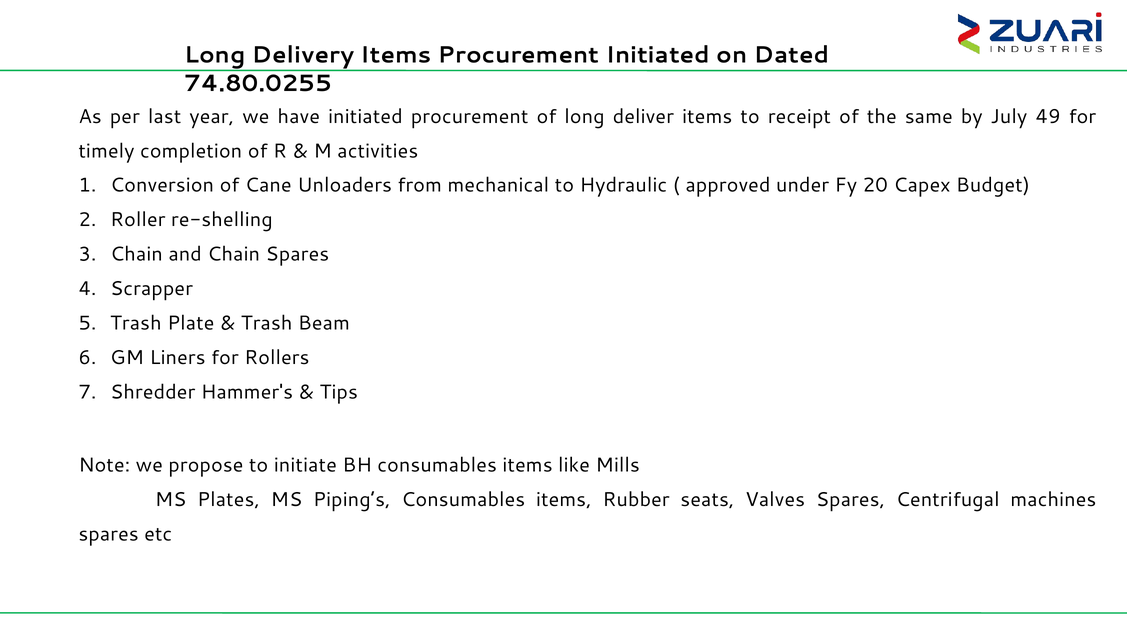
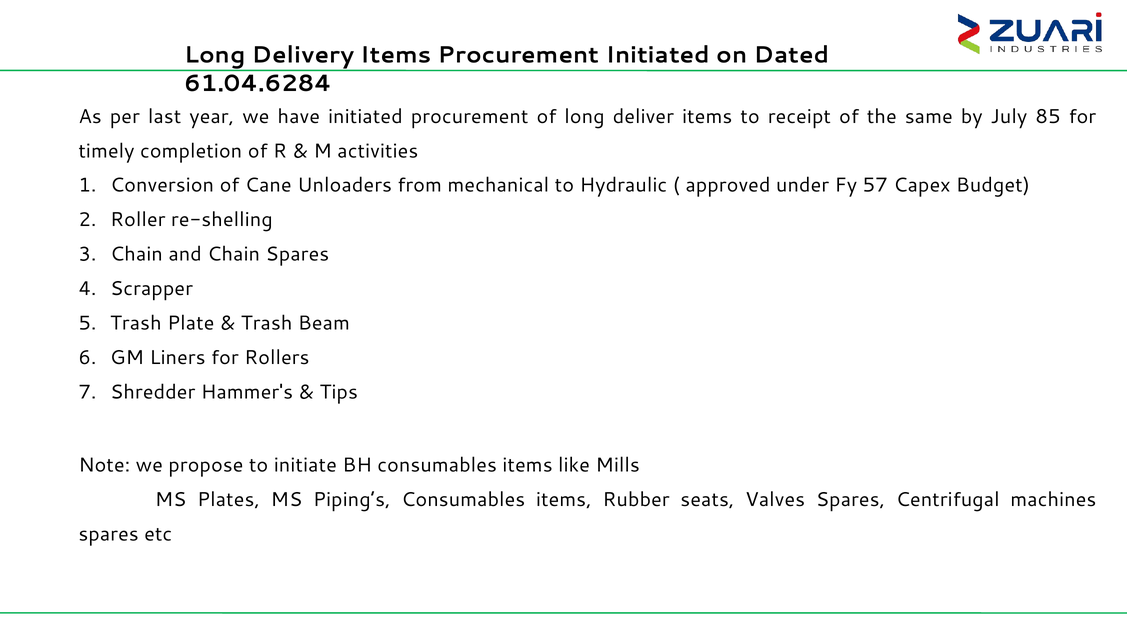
74.80.0255: 74.80.0255 -> 61.04.6284
49: 49 -> 85
20: 20 -> 57
